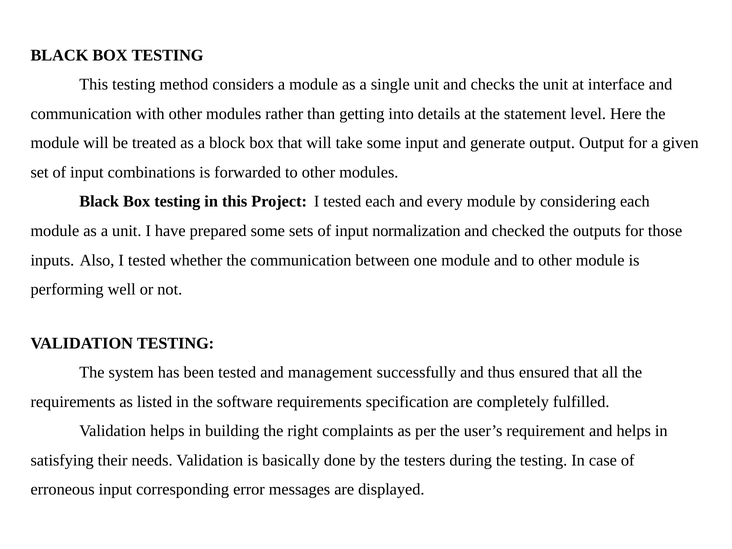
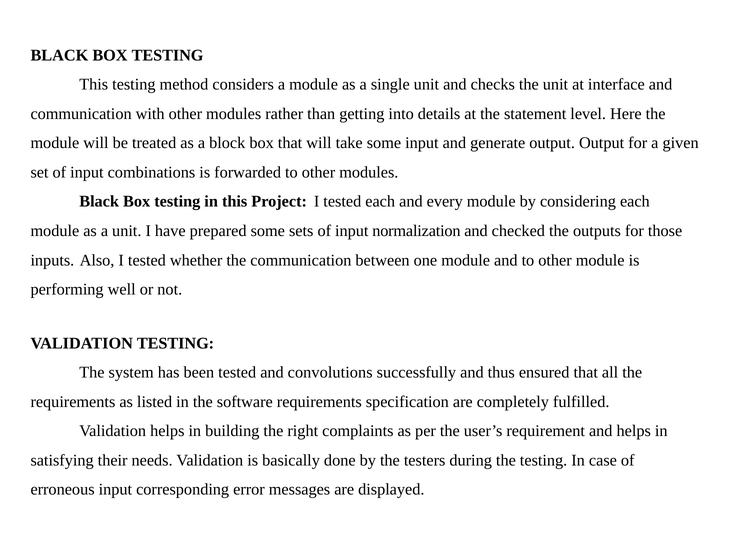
management: management -> convolutions
